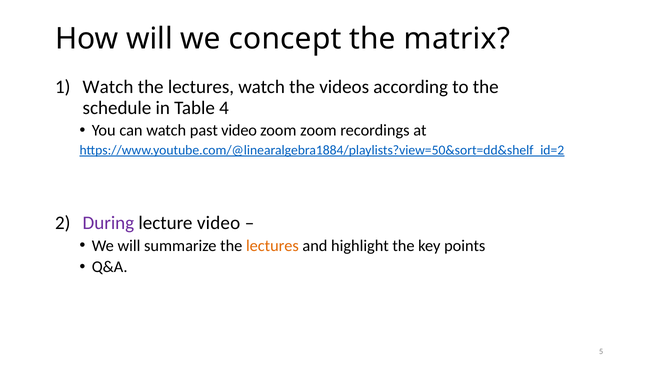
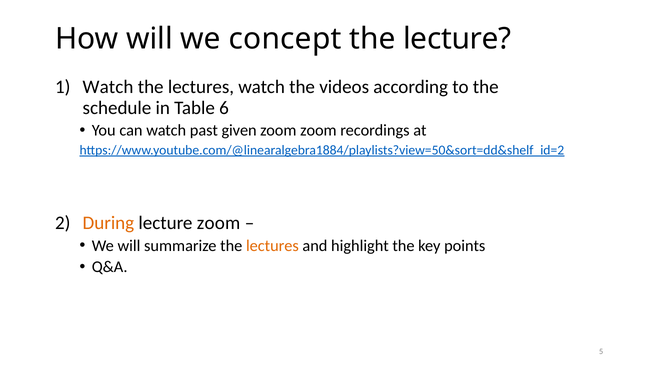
the matrix: matrix -> lecture
4: 4 -> 6
past video: video -> given
During colour: purple -> orange
lecture video: video -> zoom
